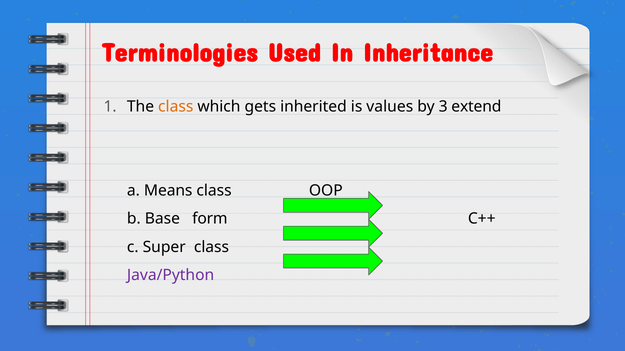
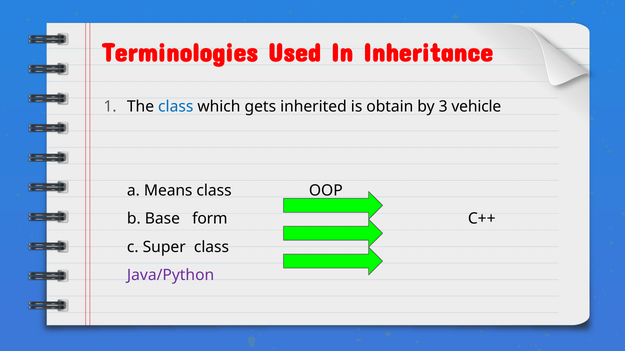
class at (176, 107) colour: orange -> blue
values: values -> obtain
extend: extend -> vehicle
